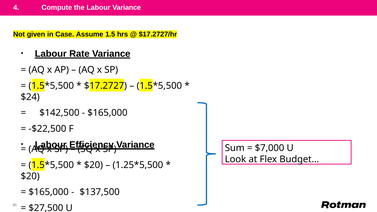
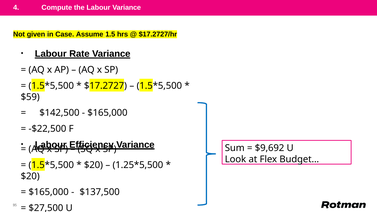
$24: $24 -> $59
$7,000: $7,000 -> $9,692
